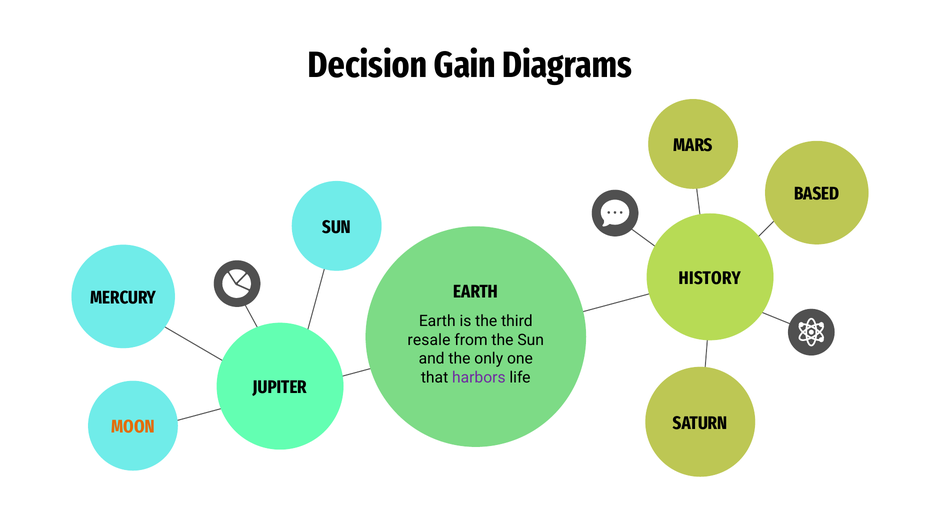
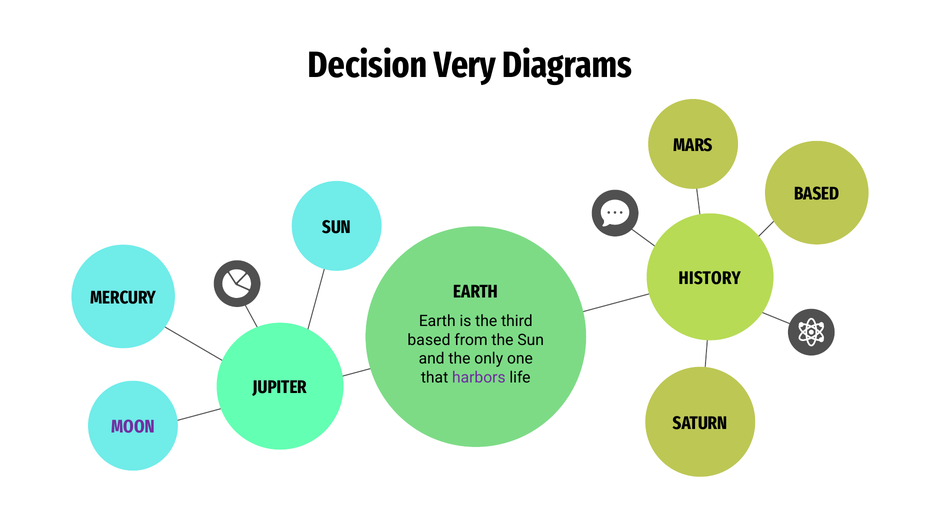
Gain: Gain -> Very
resale at (429, 340): resale -> based
MOON colour: orange -> purple
